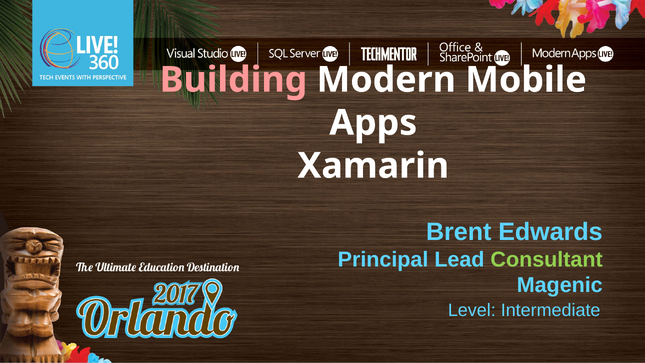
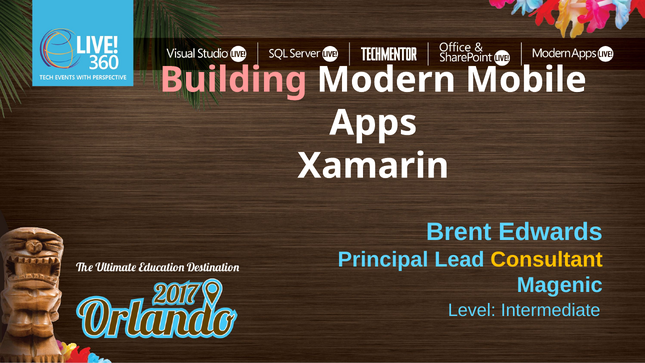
Consultant colour: light green -> yellow
